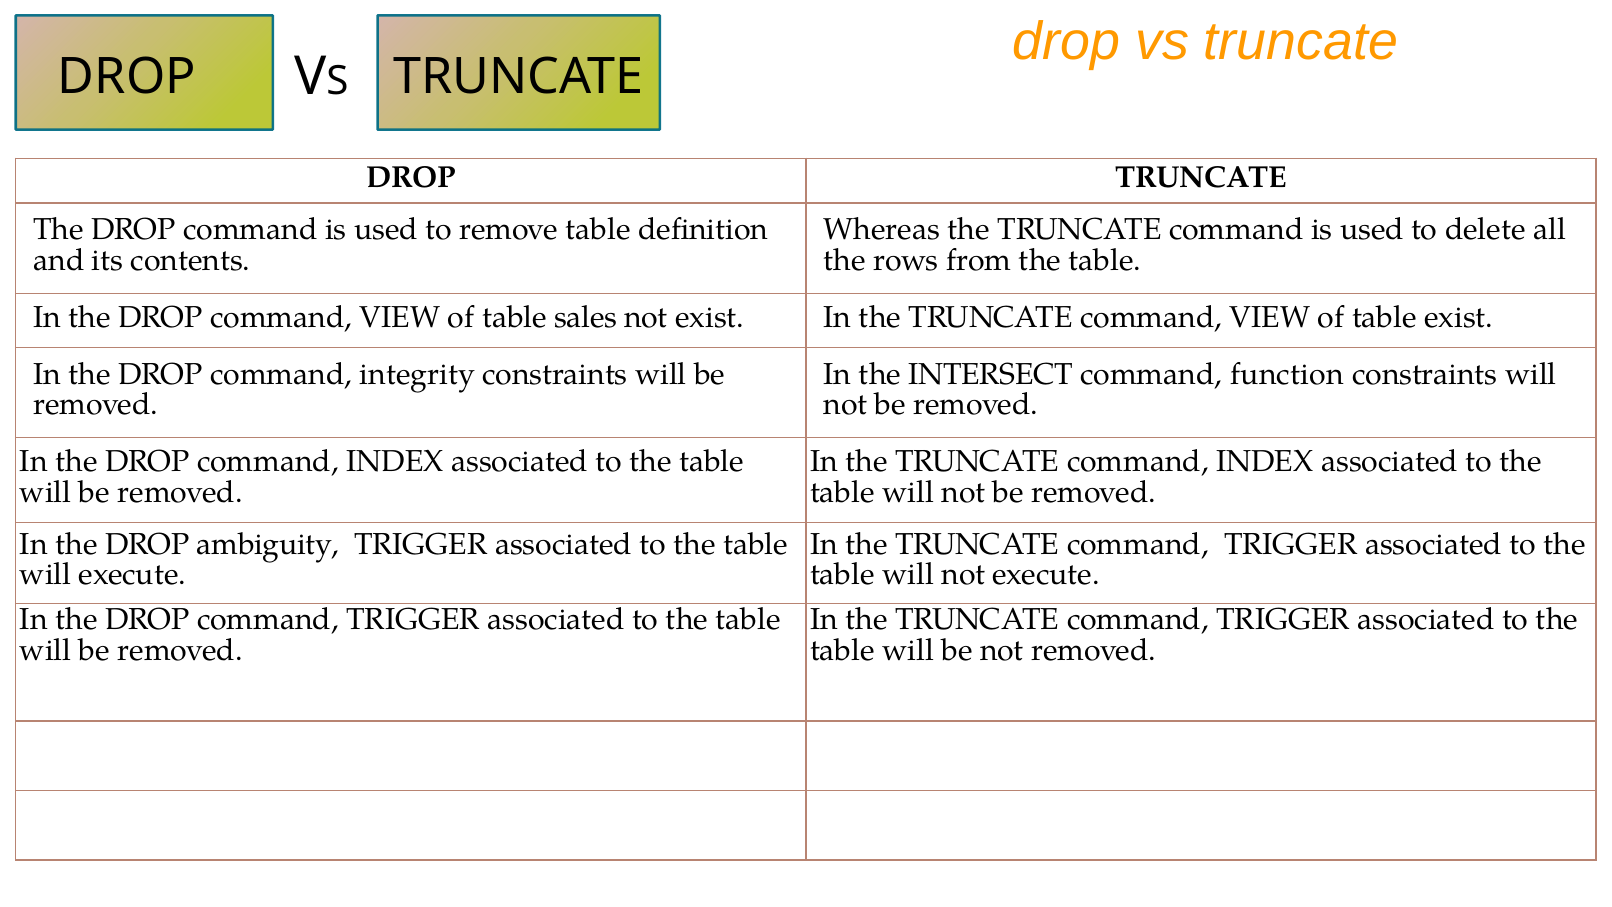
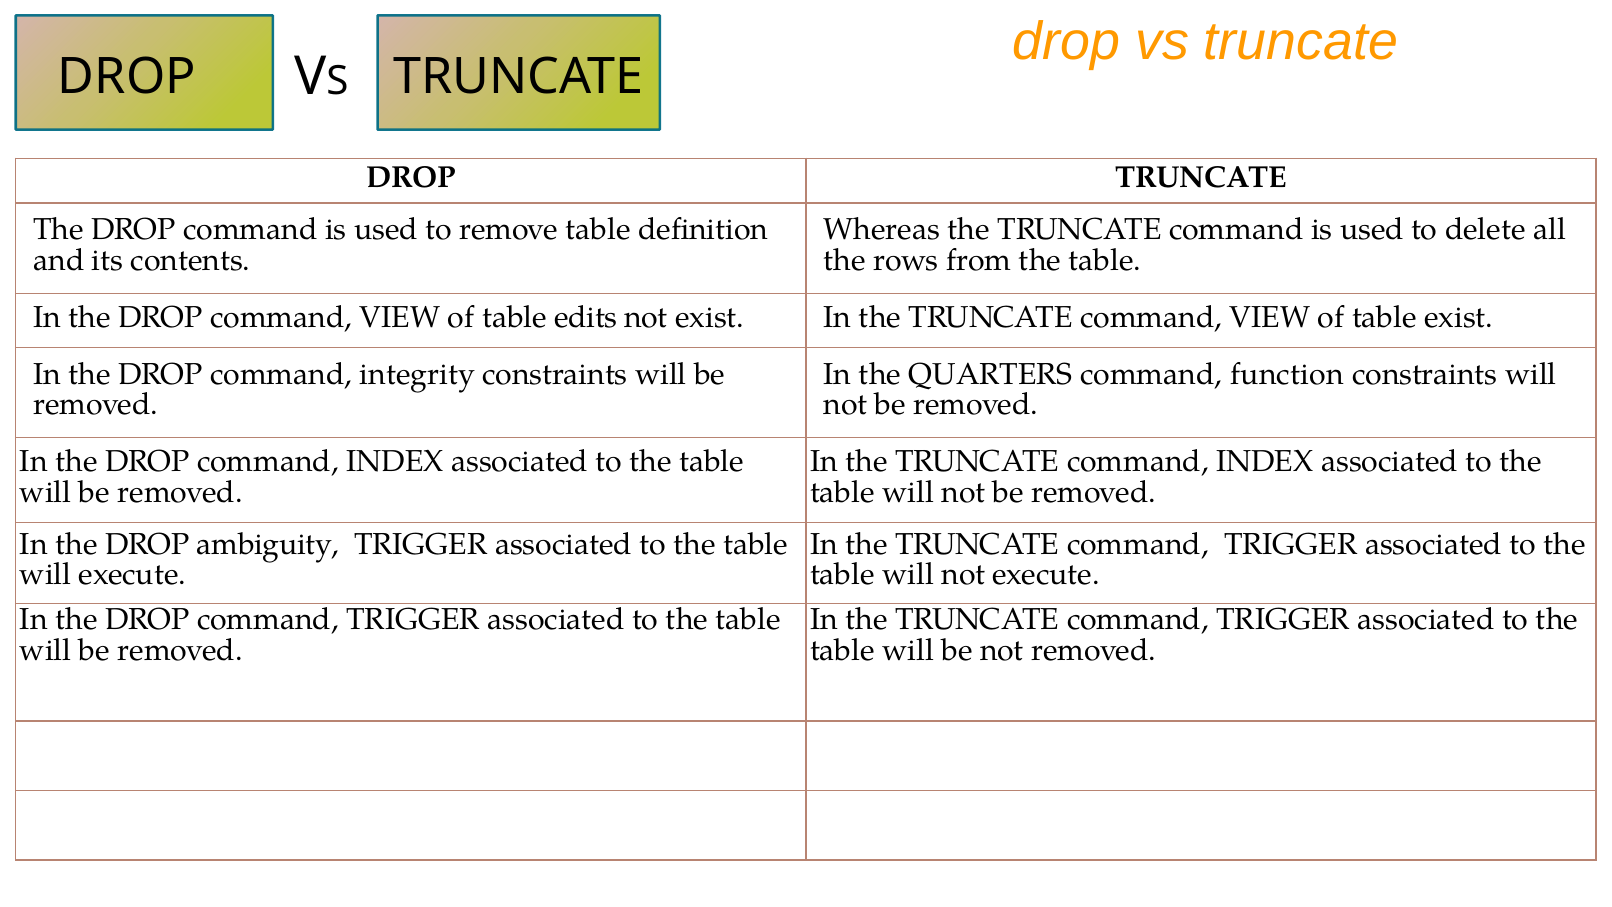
sales: sales -> edits
INTERSECT: INTERSECT -> QUARTERS
